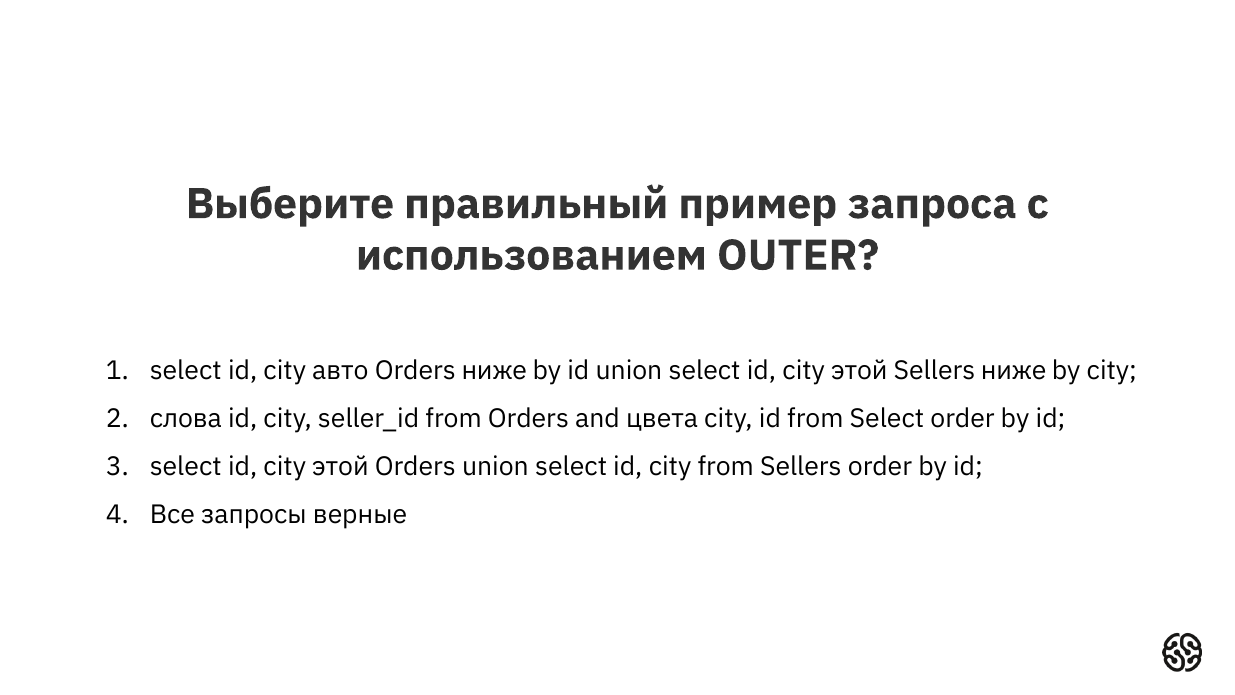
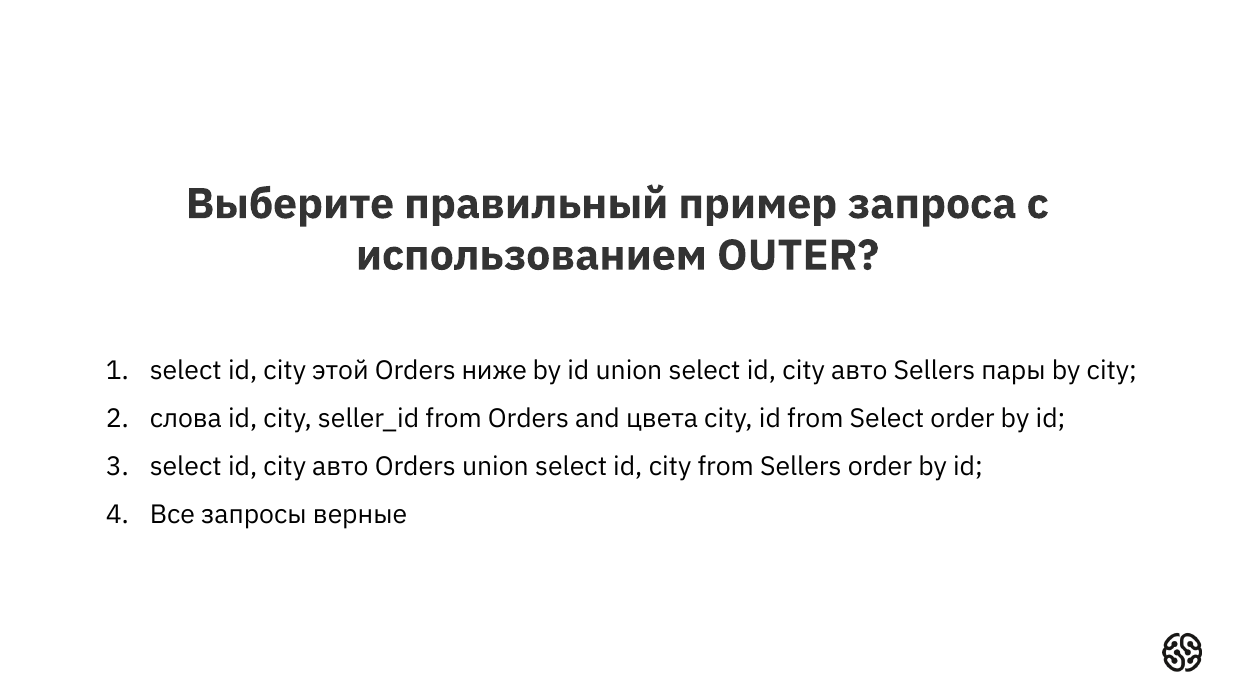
авто: авто -> этой
этой at (859, 371): этой -> авто
Sellers ниже: ниже -> пары
этой at (340, 466): этой -> авто
